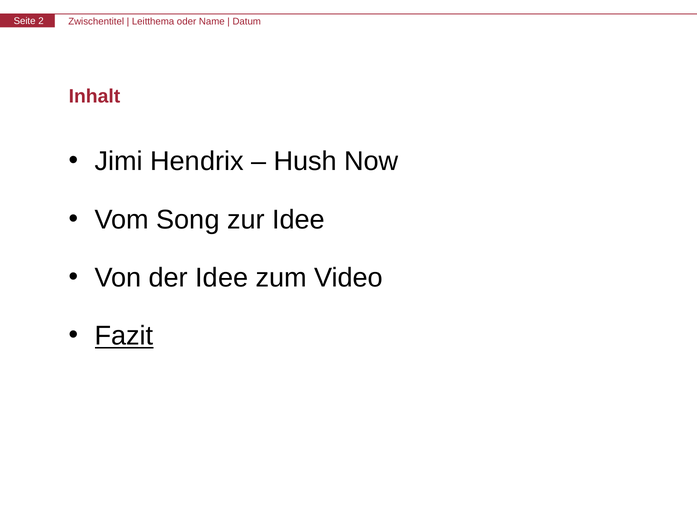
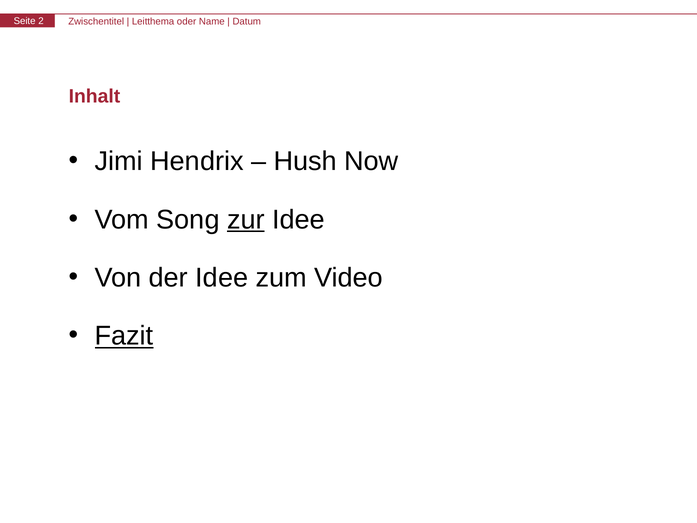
zur underline: none -> present
